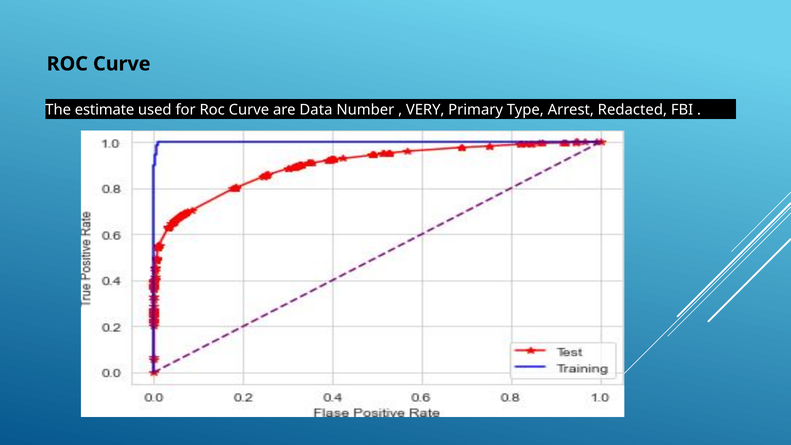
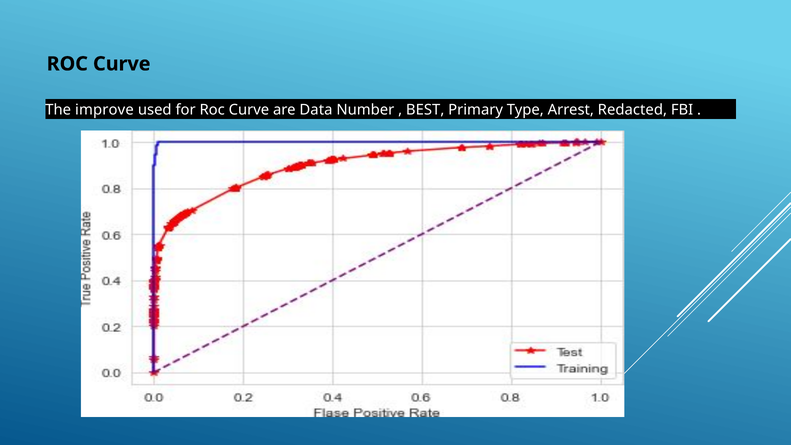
estimate: estimate -> improve
VERY: VERY -> BEST
